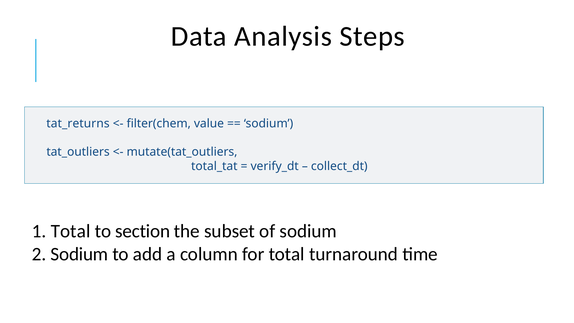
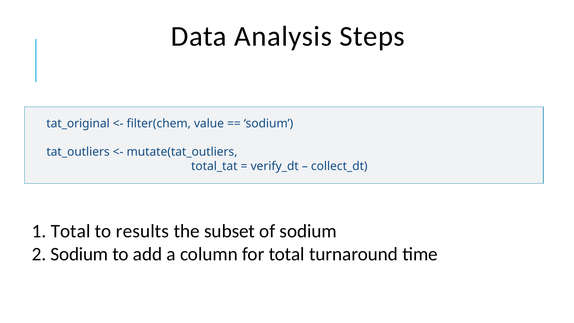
tat_returns: tat_returns -> tat_original
section: section -> results
